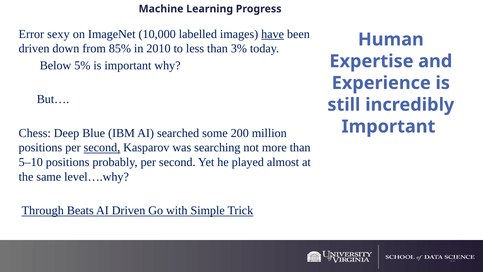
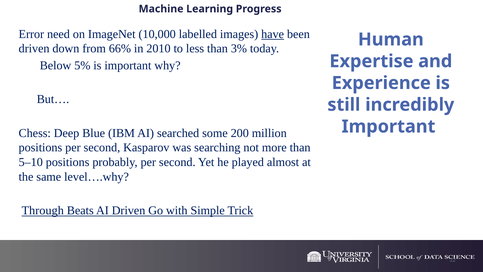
sexy: sexy -> need
85%: 85% -> 66%
second at (102, 148) underline: present -> none
